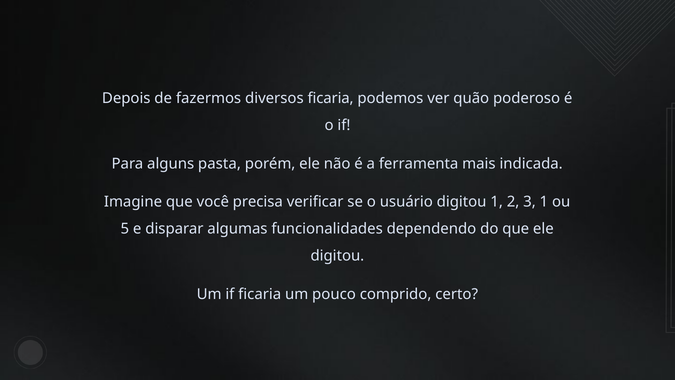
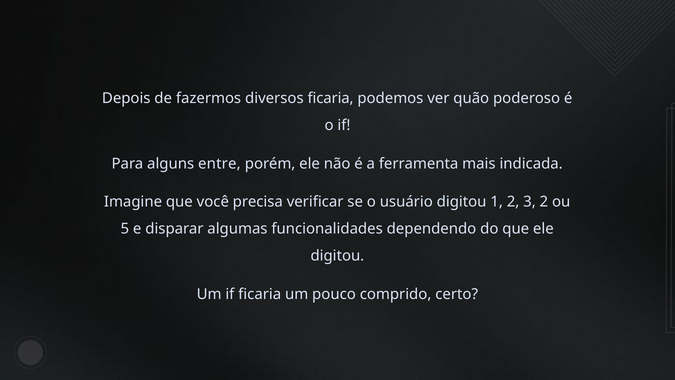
pasta: pasta -> entre
3 1: 1 -> 2
